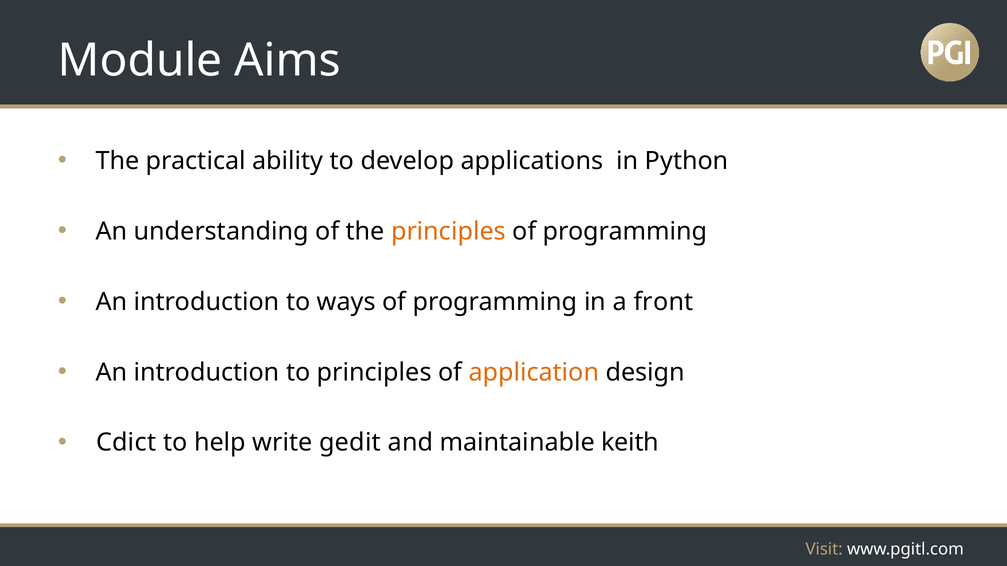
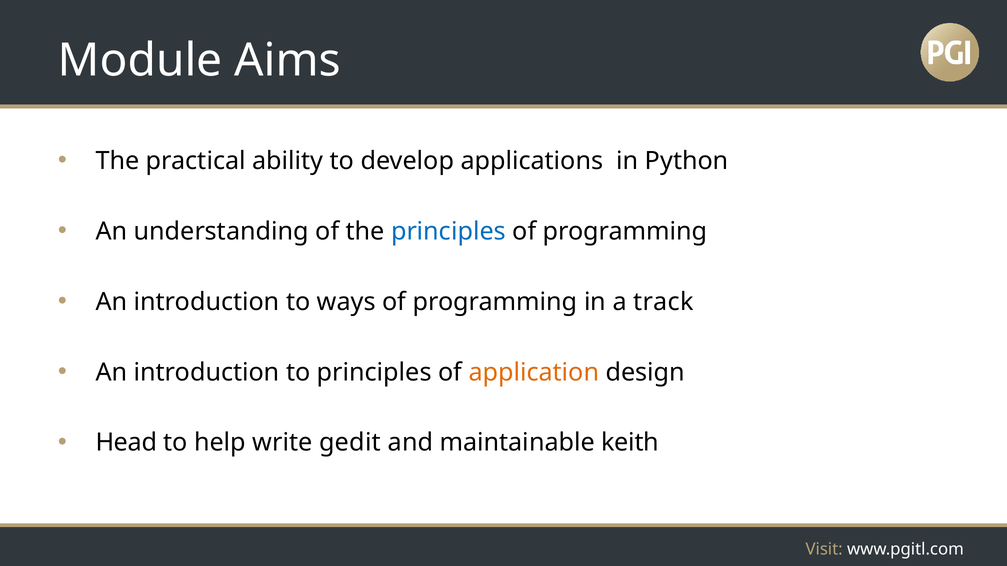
principles at (448, 232) colour: orange -> blue
front: front -> track
Cdict: Cdict -> Head
